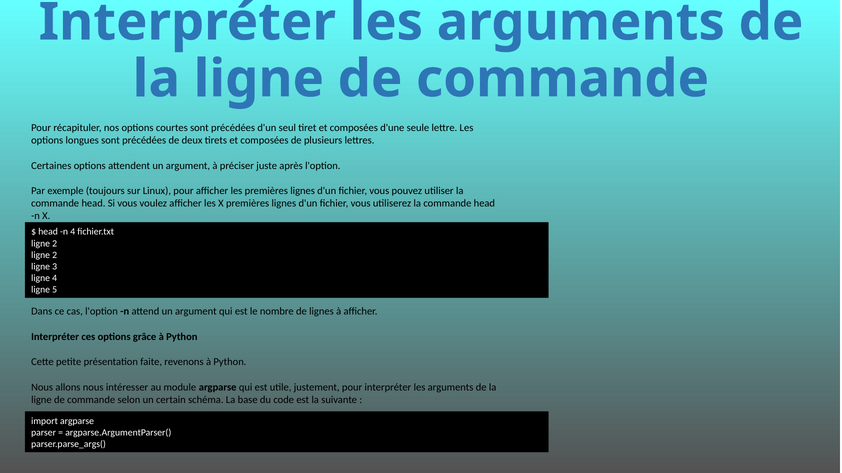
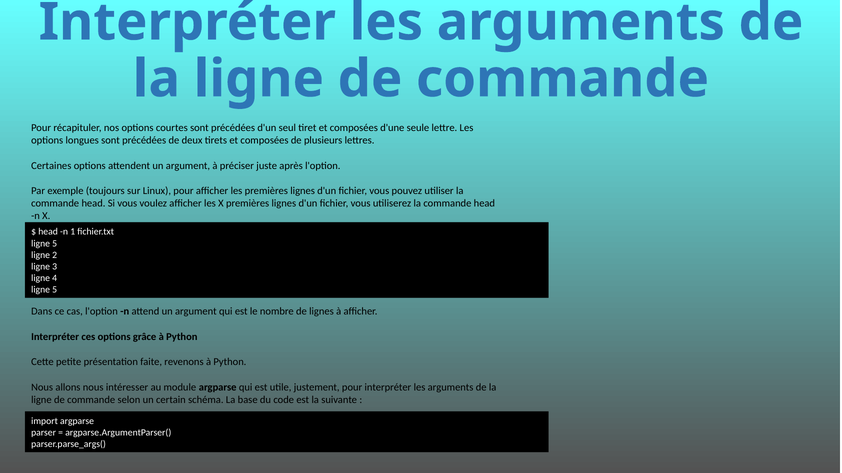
n 4: 4 -> 1
2 at (55, 244): 2 -> 5
